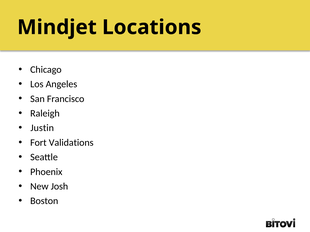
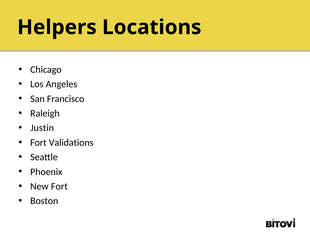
Mindjet: Mindjet -> Helpers
New Josh: Josh -> Fort
